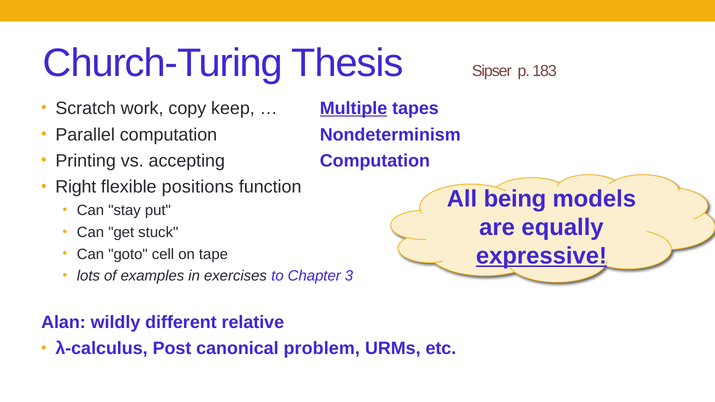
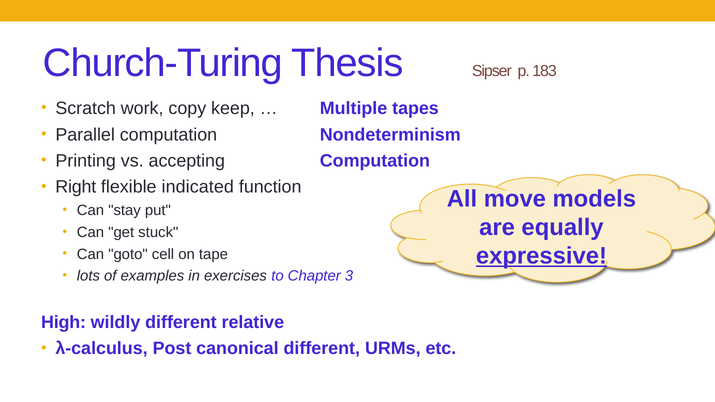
Multiple underline: present -> none
positions: positions -> indicated
being: being -> move
Alan: Alan -> High
canonical problem: problem -> different
